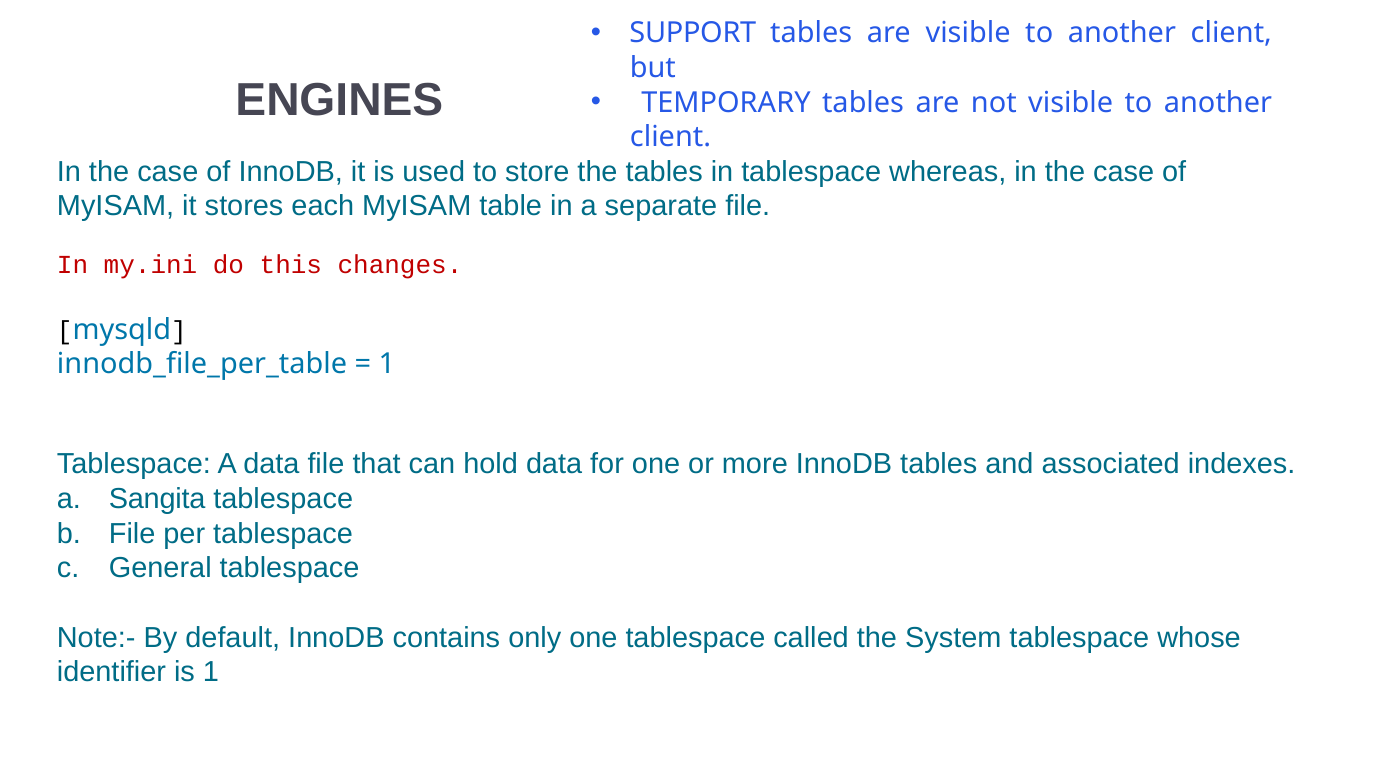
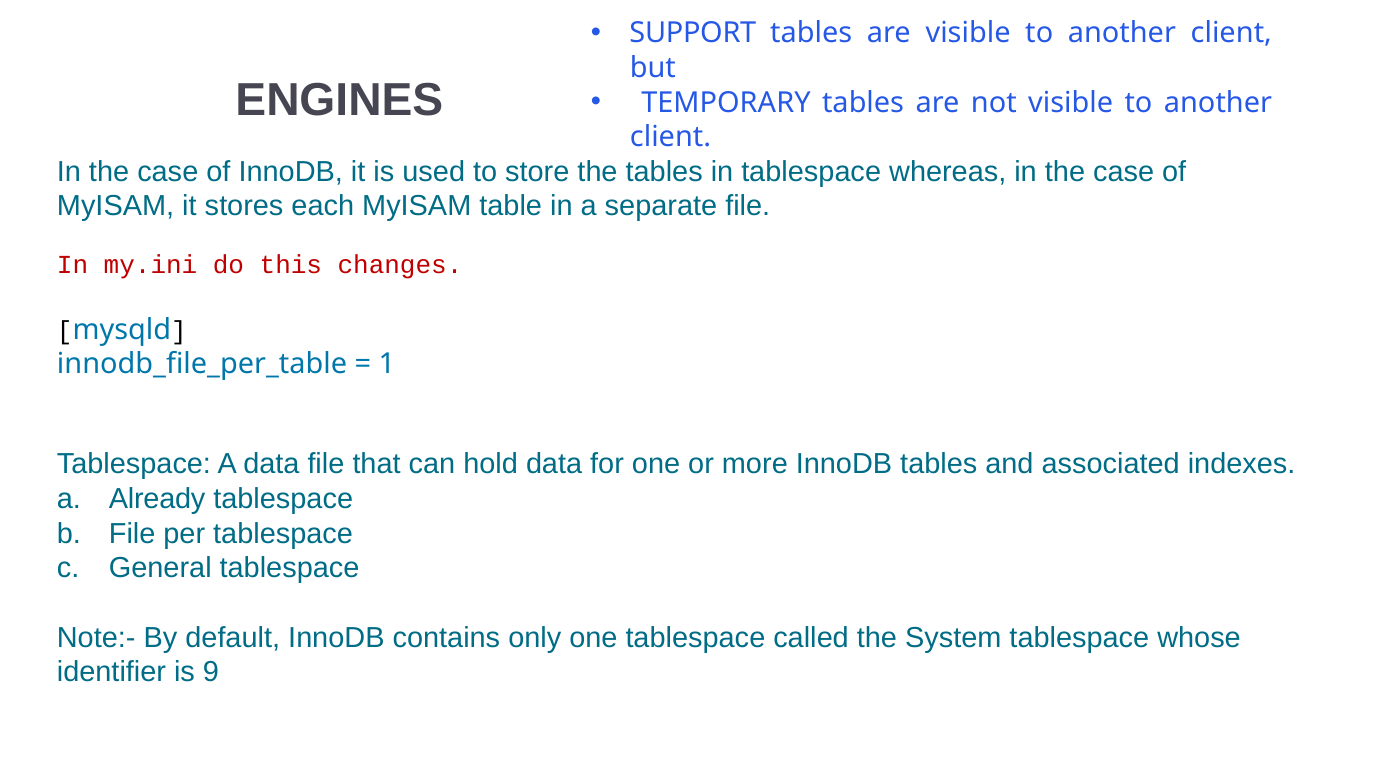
Sangita: Sangita -> Already
is 1: 1 -> 9
